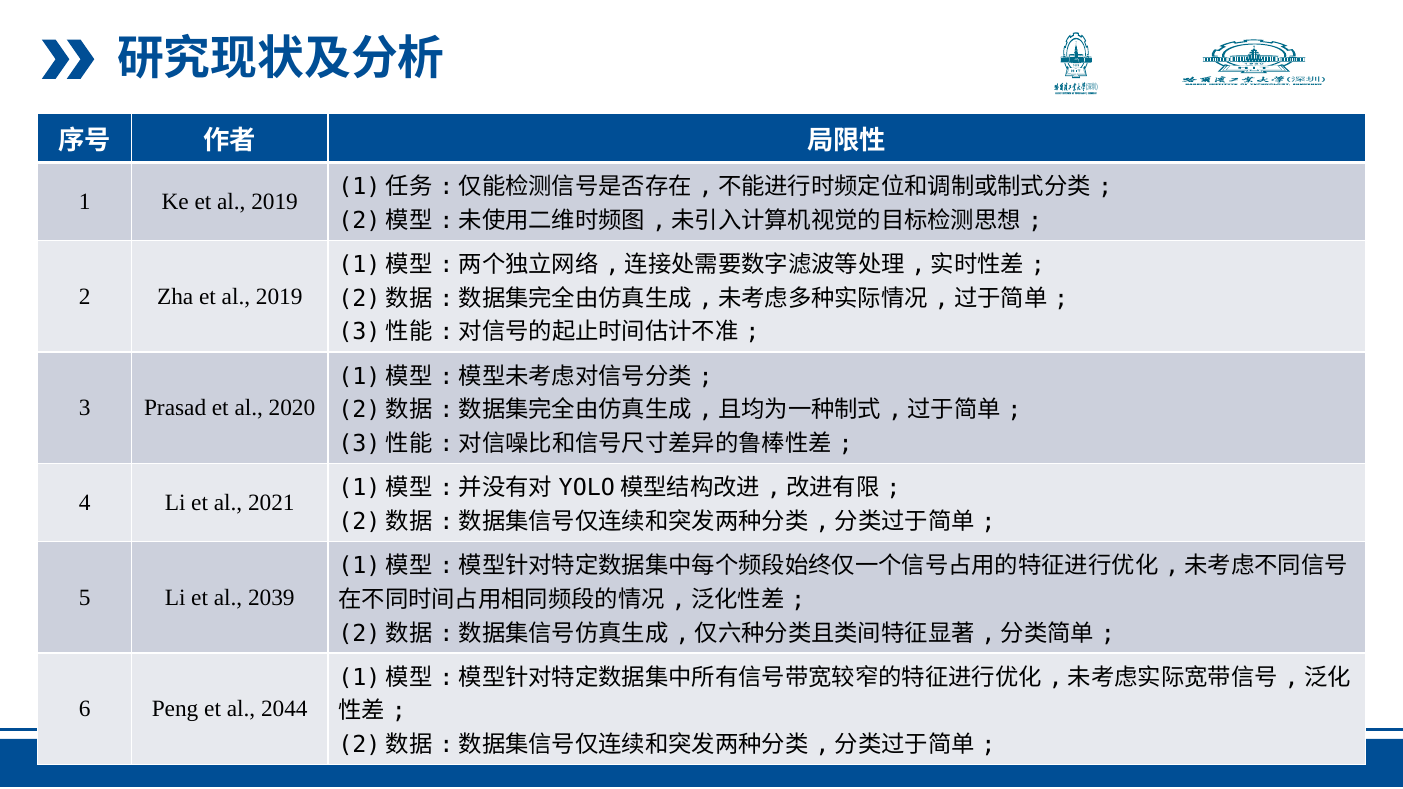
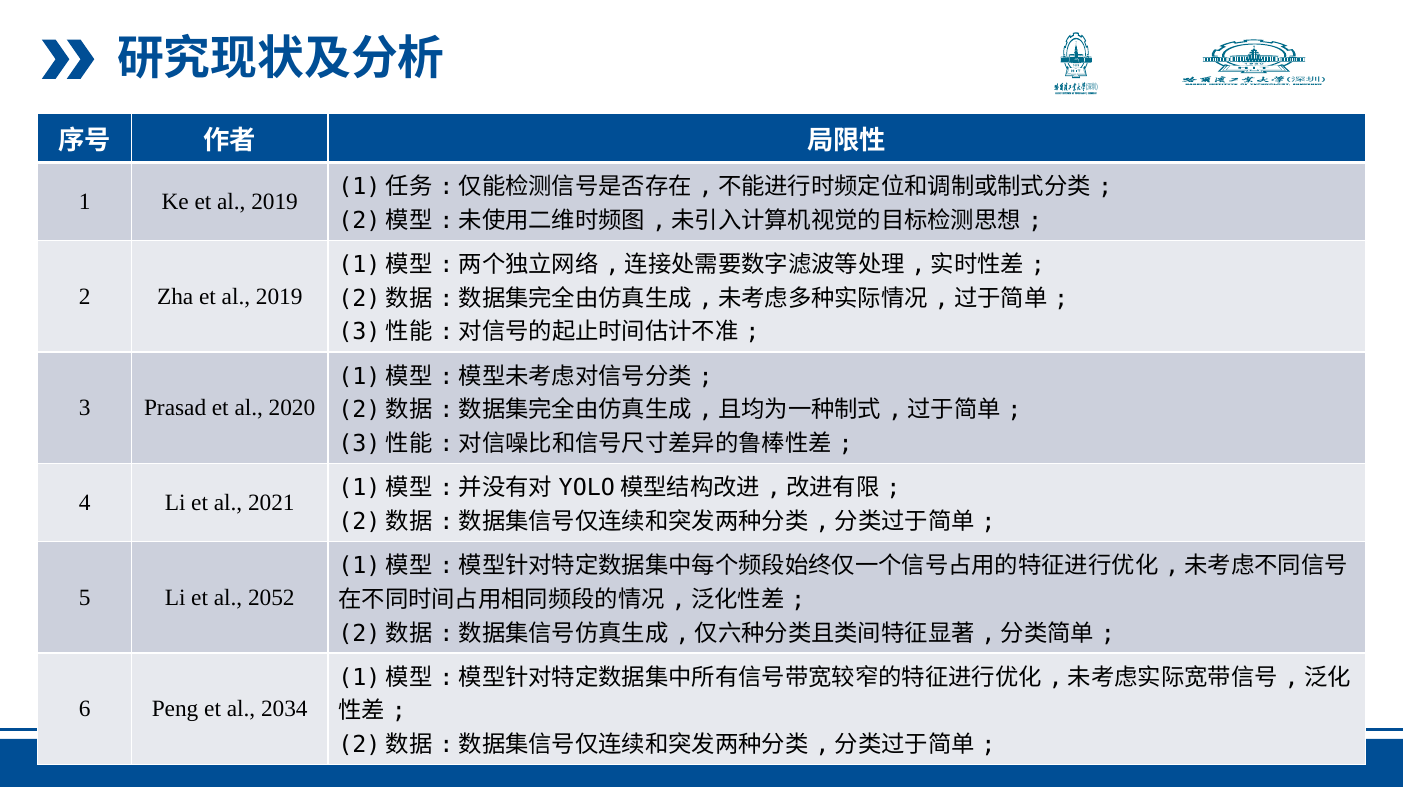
2039: 2039 -> 2052
2044: 2044 -> 2034
